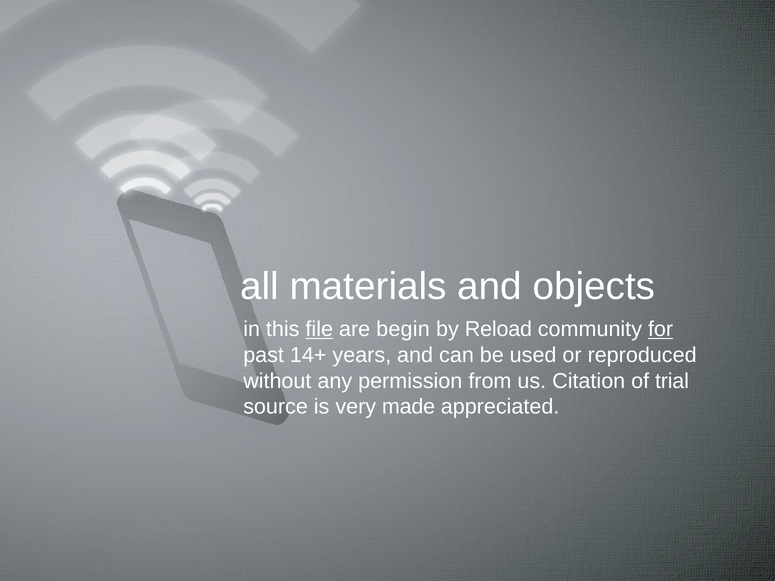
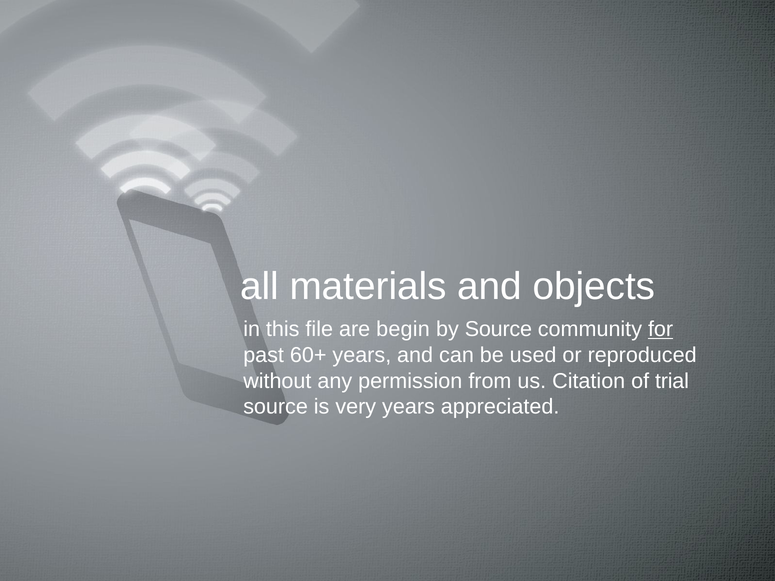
file underline: present -> none
by Reload: Reload -> Source
14+: 14+ -> 60+
very made: made -> years
